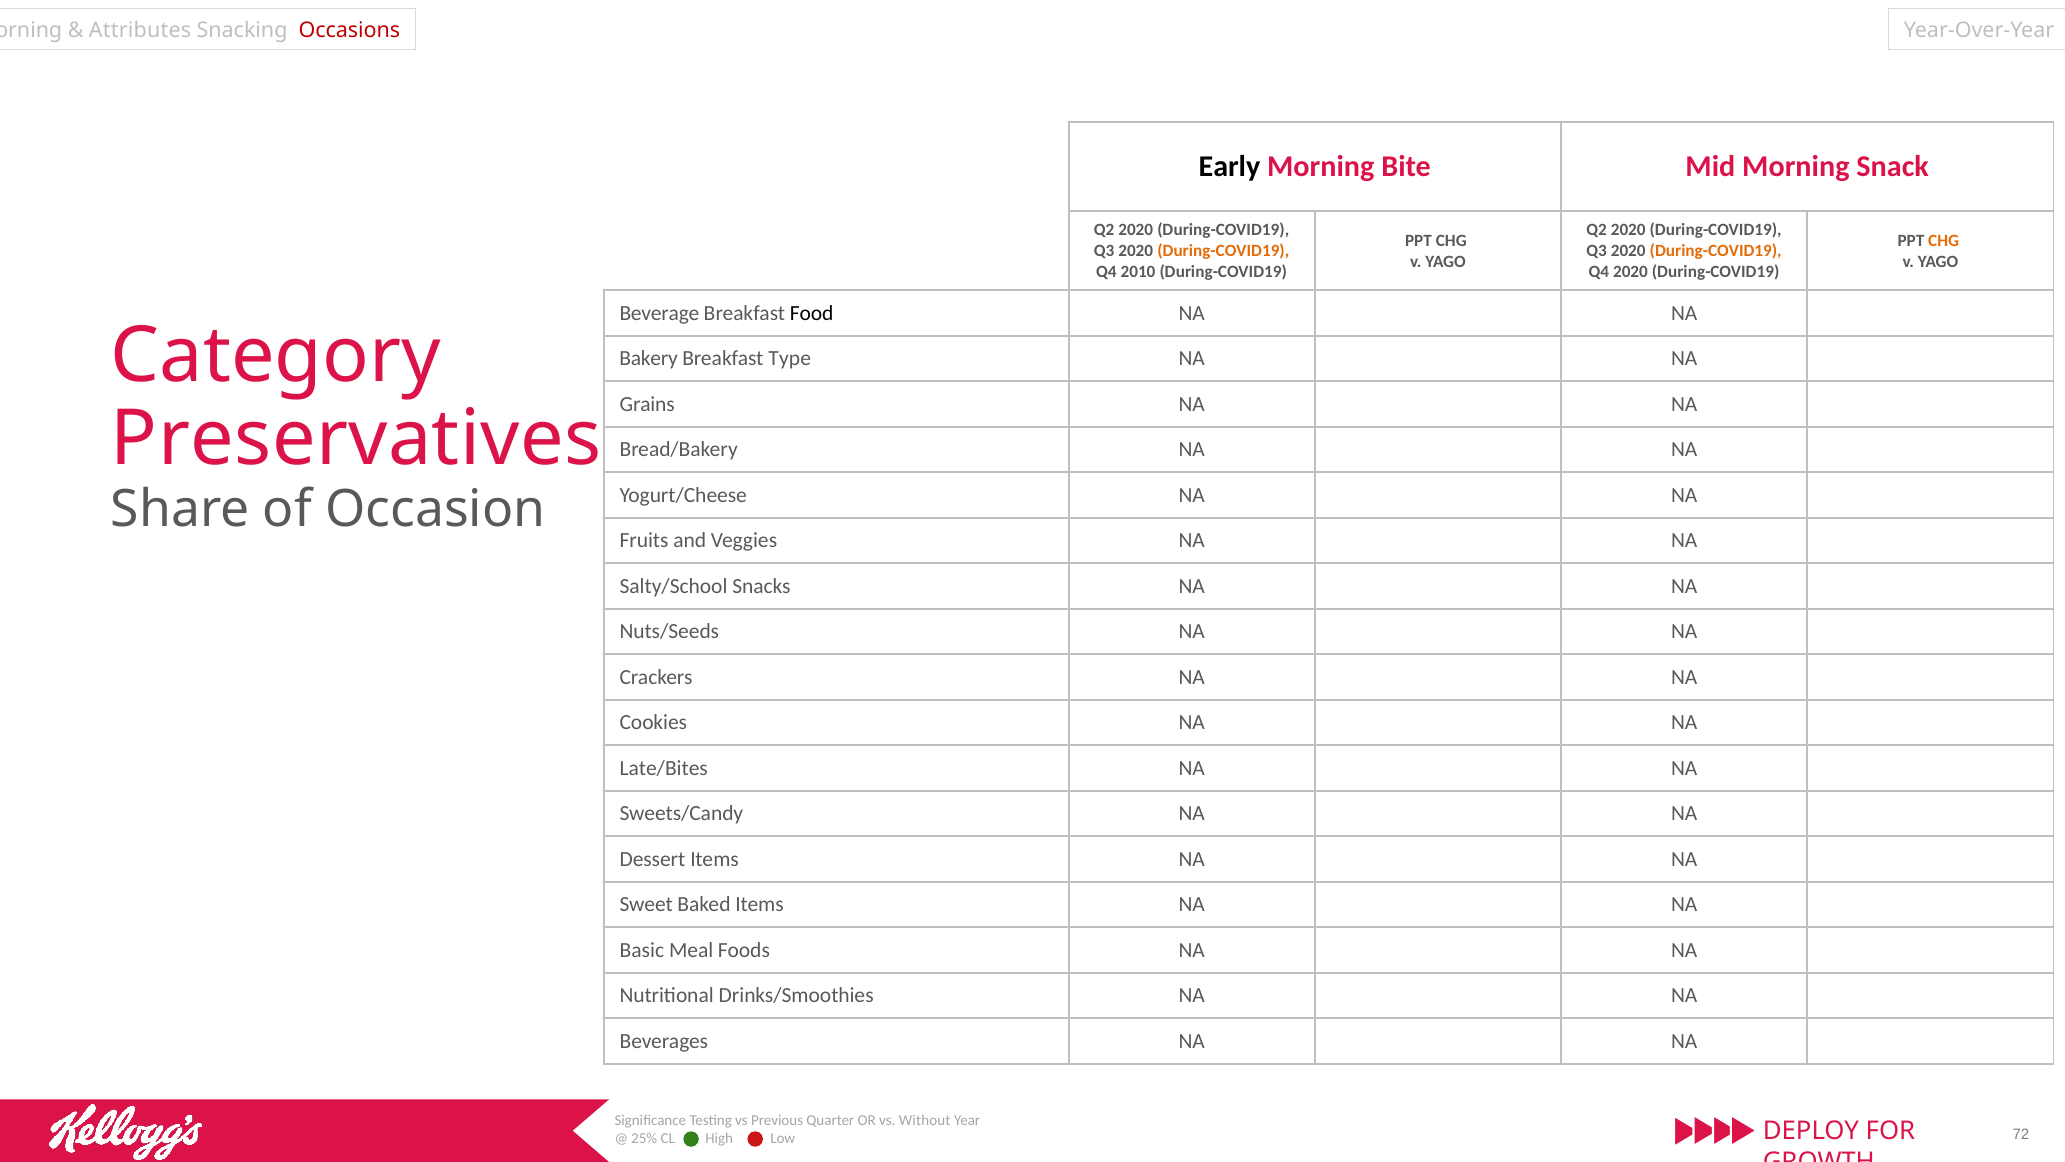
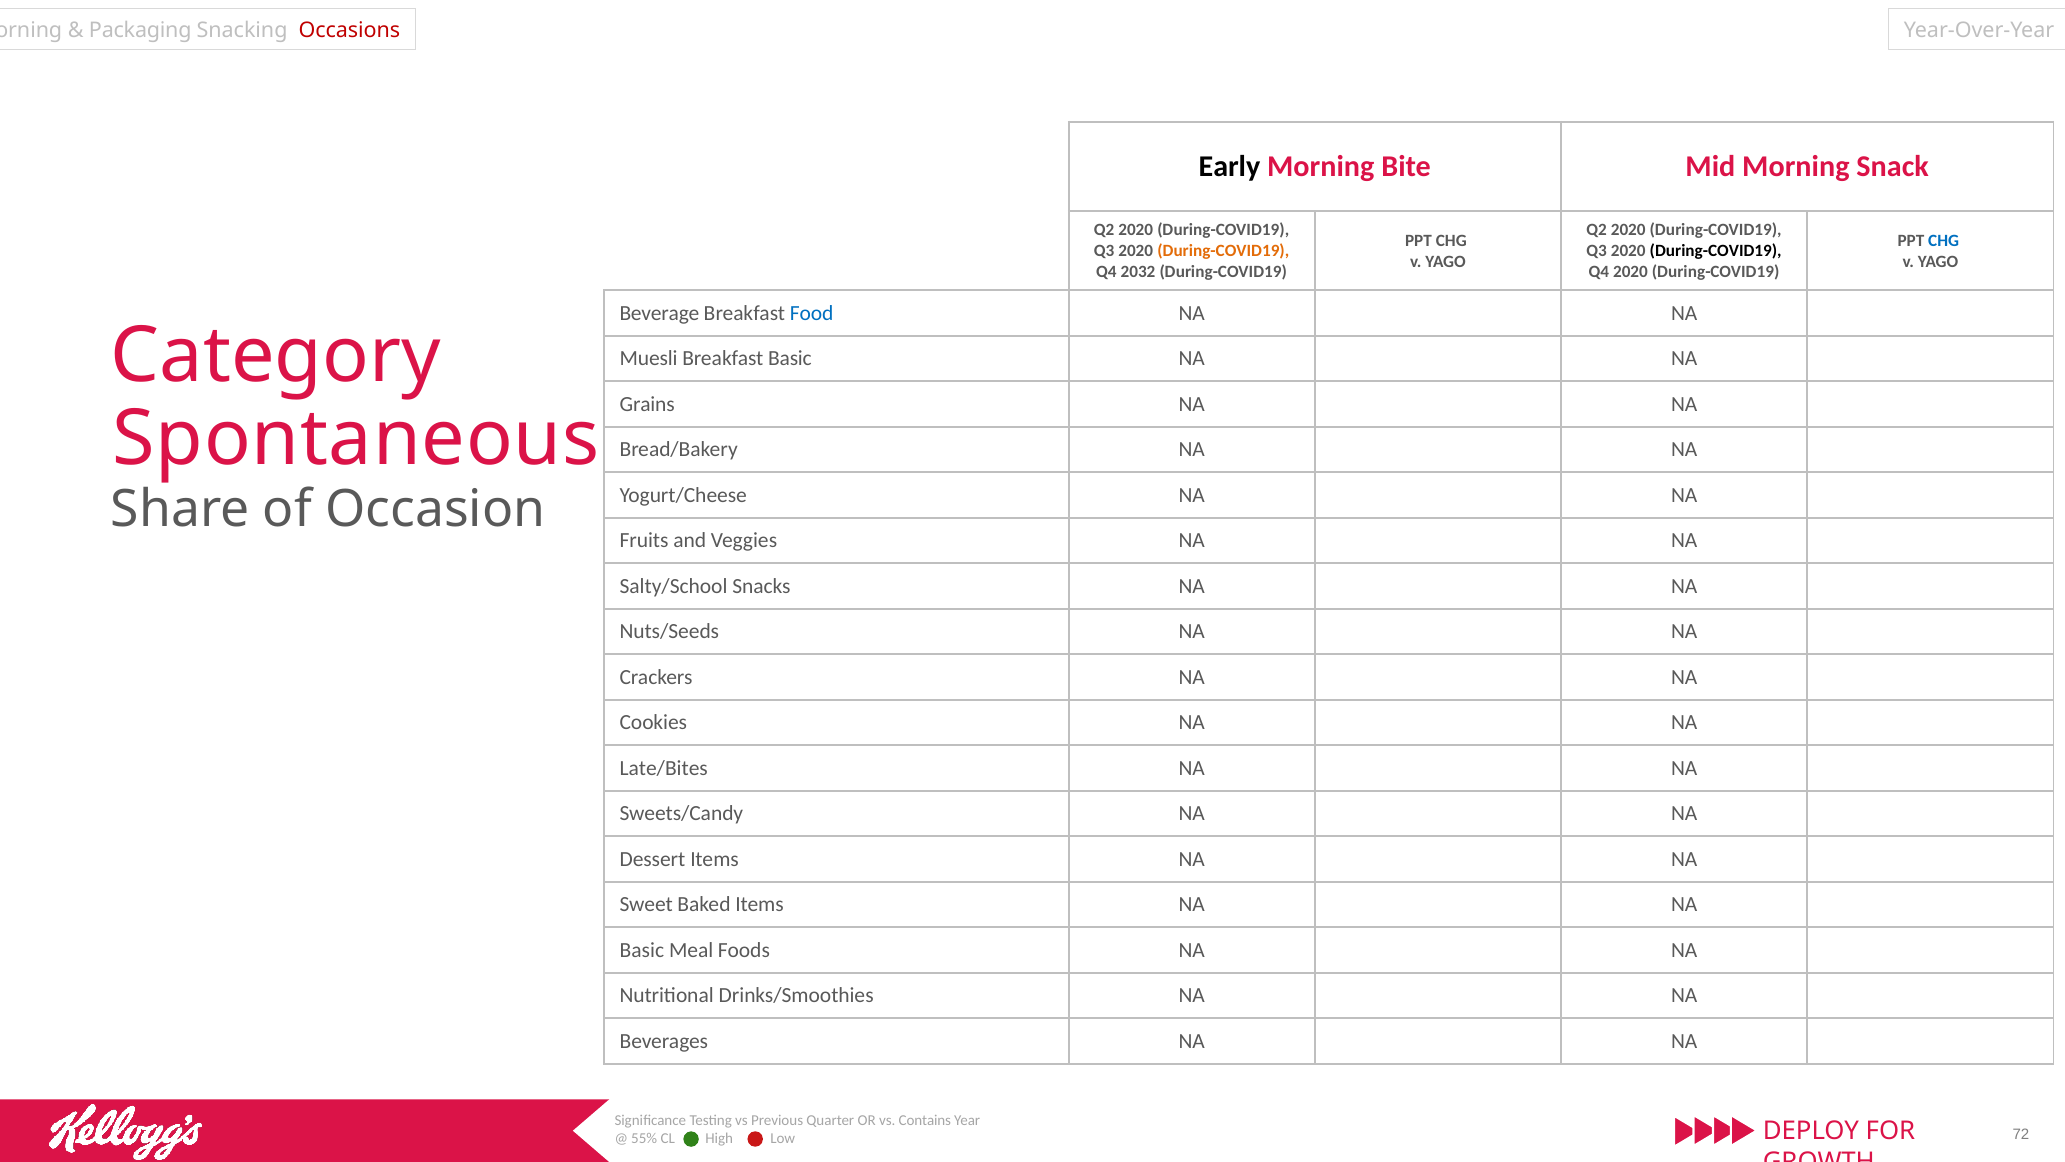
Attributes: Attributes -> Packaging
CHG at (1944, 241) colour: orange -> blue
During-COVID19 at (1716, 251) colour: orange -> black
2010: 2010 -> 2032
Food colour: black -> blue
Bakery: Bakery -> Muesli
Breakfast Type: Type -> Basic
Preservatives: Preservatives -> Spontaneous
Without: Without -> Contains
25%: 25% -> 55%
